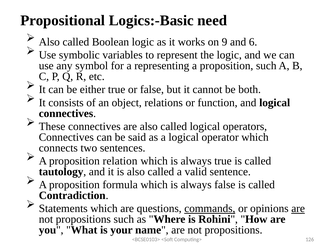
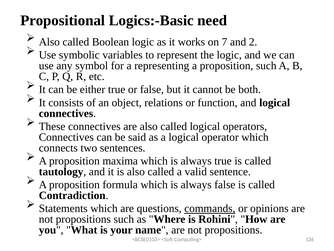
9: 9 -> 7
6: 6 -> 2
relation: relation -> maxima
are at (298, 208) underline: present -> none
